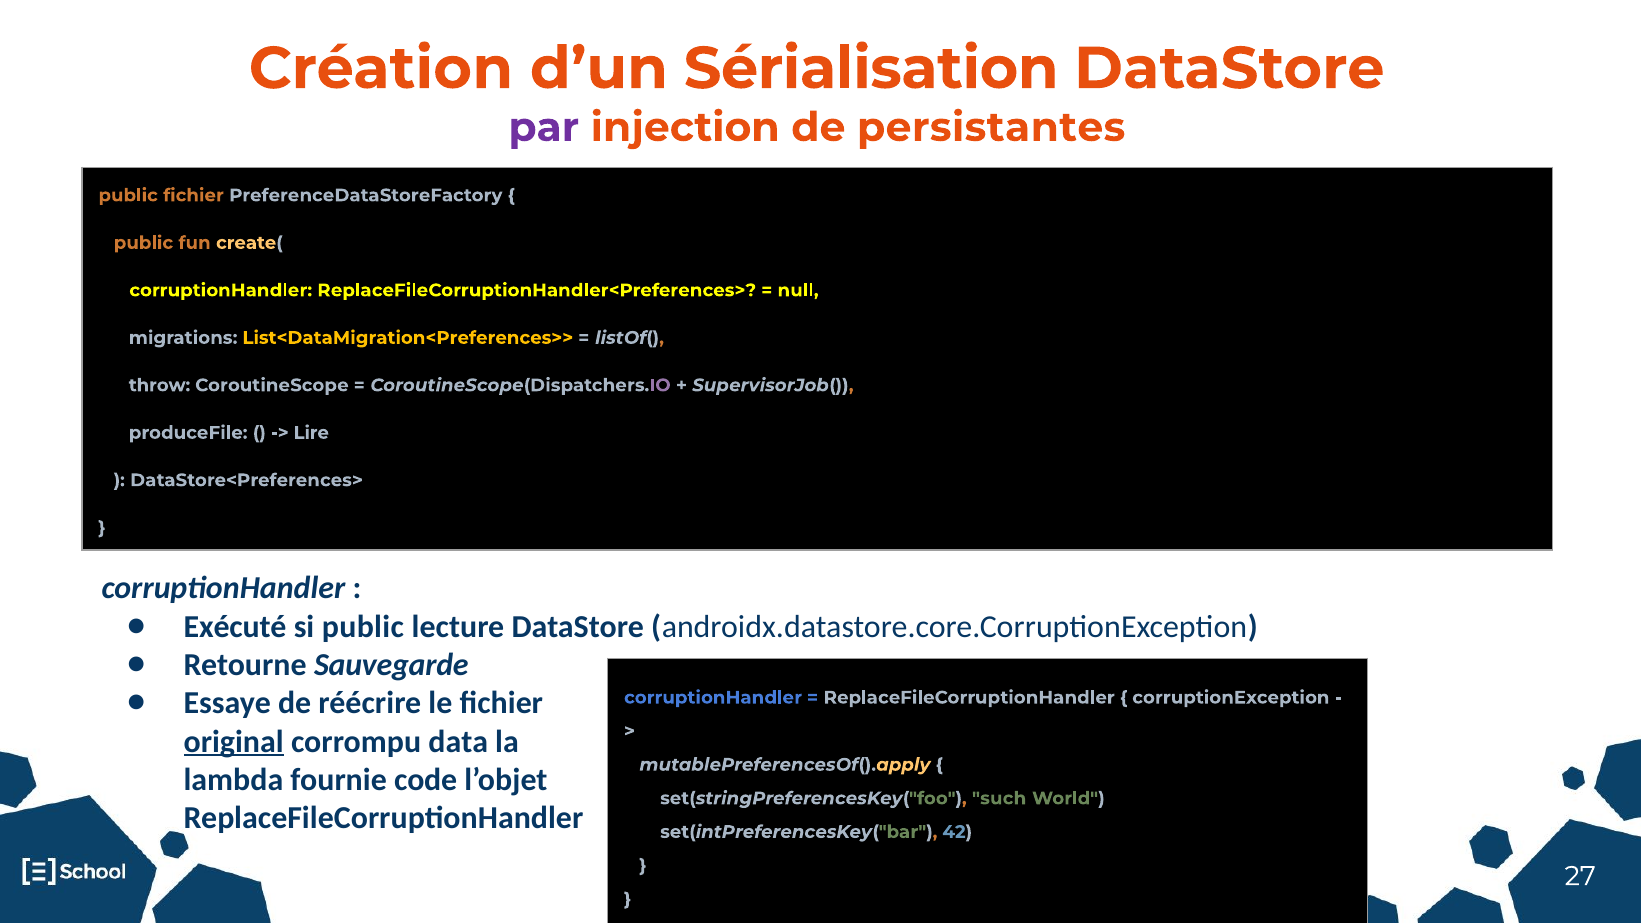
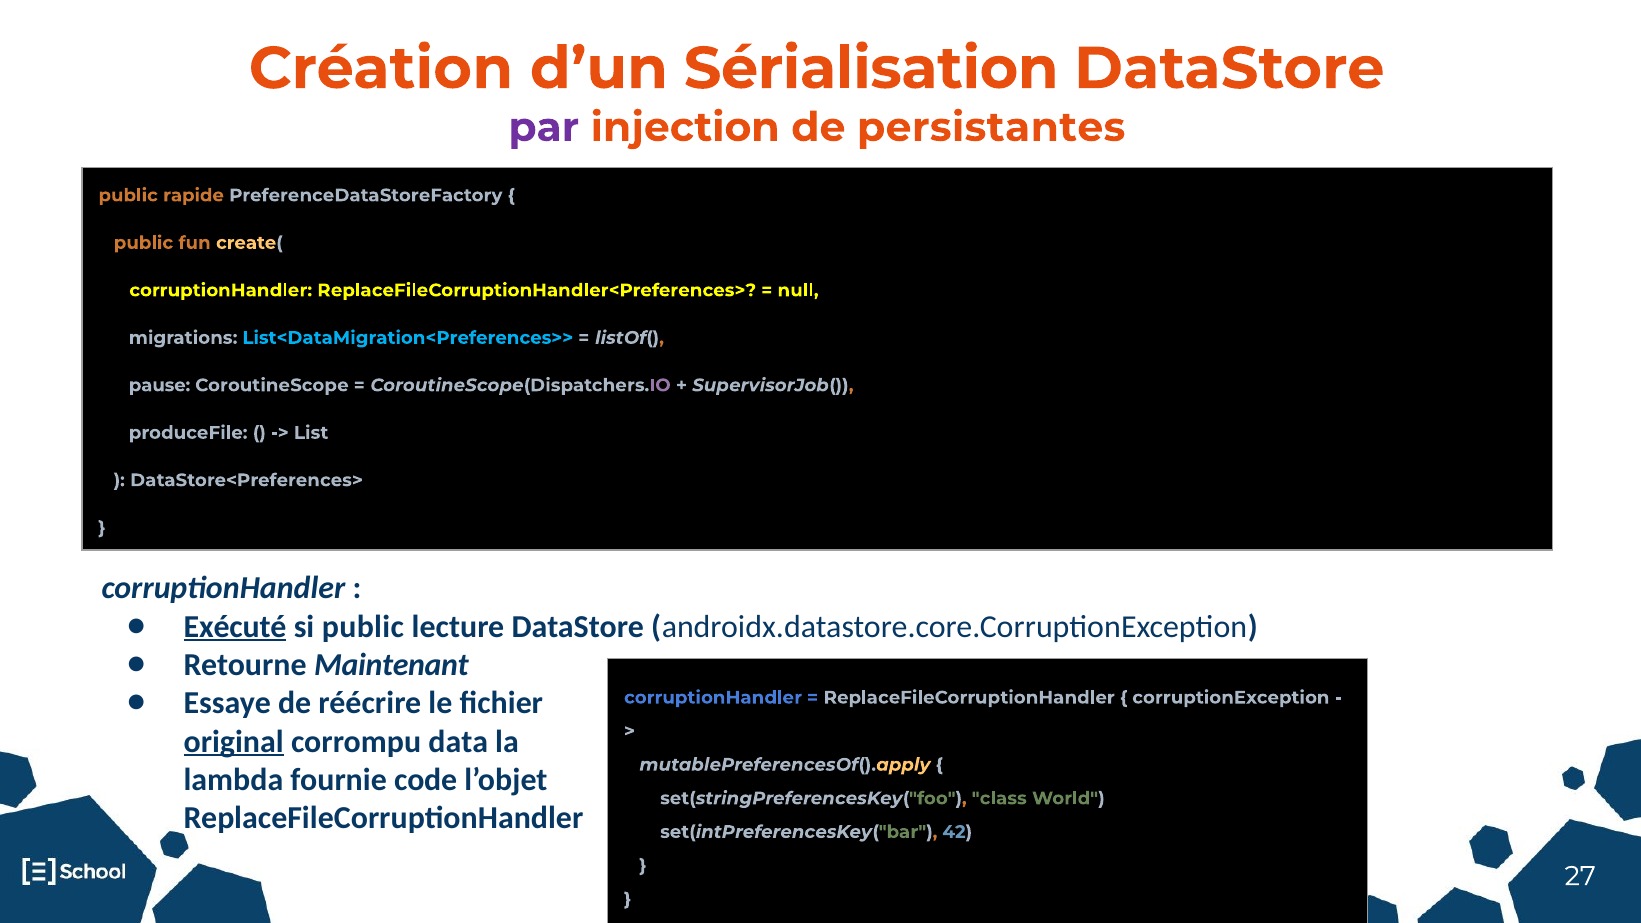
public fichier: fichier -> rapide
List<DataMigration<Preferences>> colour: yellow -> light blue
throw: throw -> pause
Lire: Lire -> List
Exécuté underline: none -> present
Sauvegarde: Sauvegarde -> Maintenant
such: such -> class
